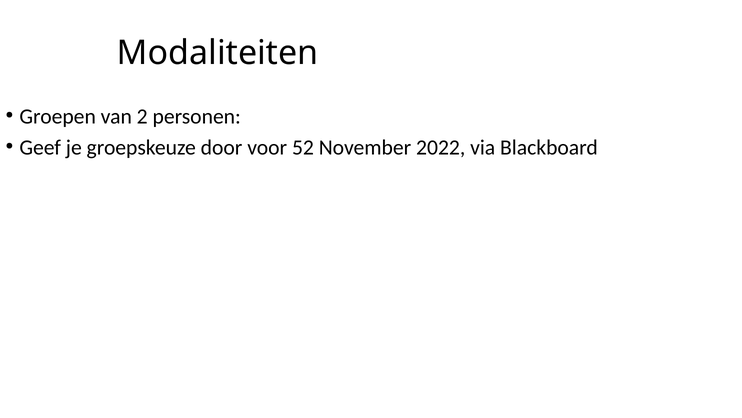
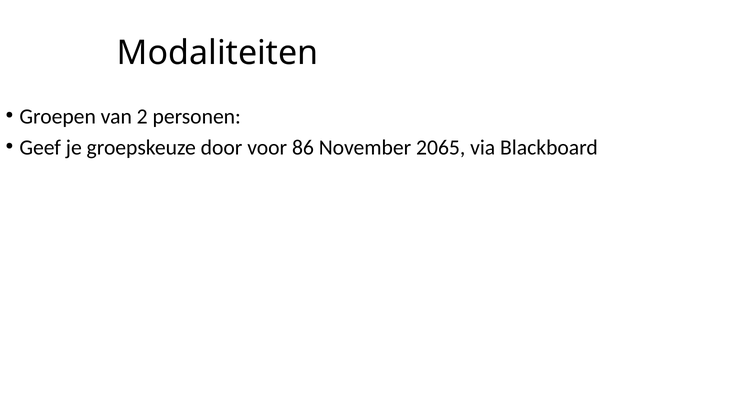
52: 52 -> 86
2022: 2022 -> 2065
